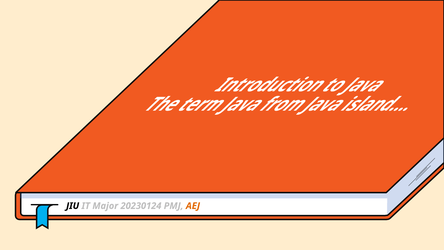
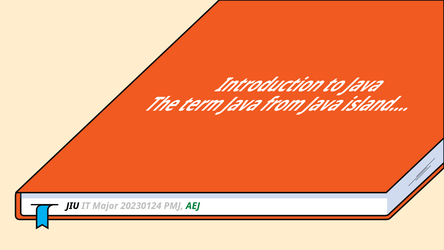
AEJ colour: orange -> green
